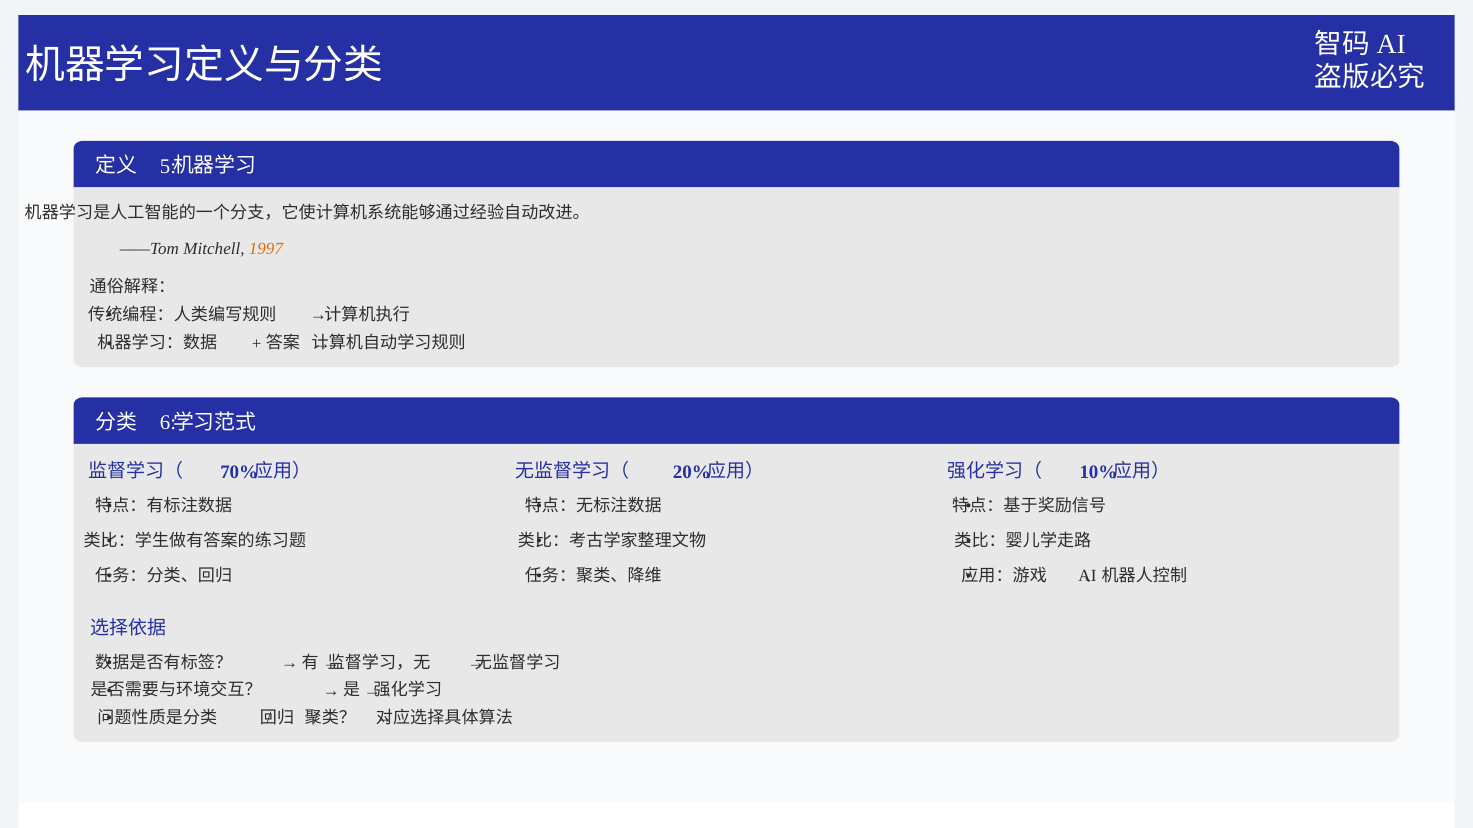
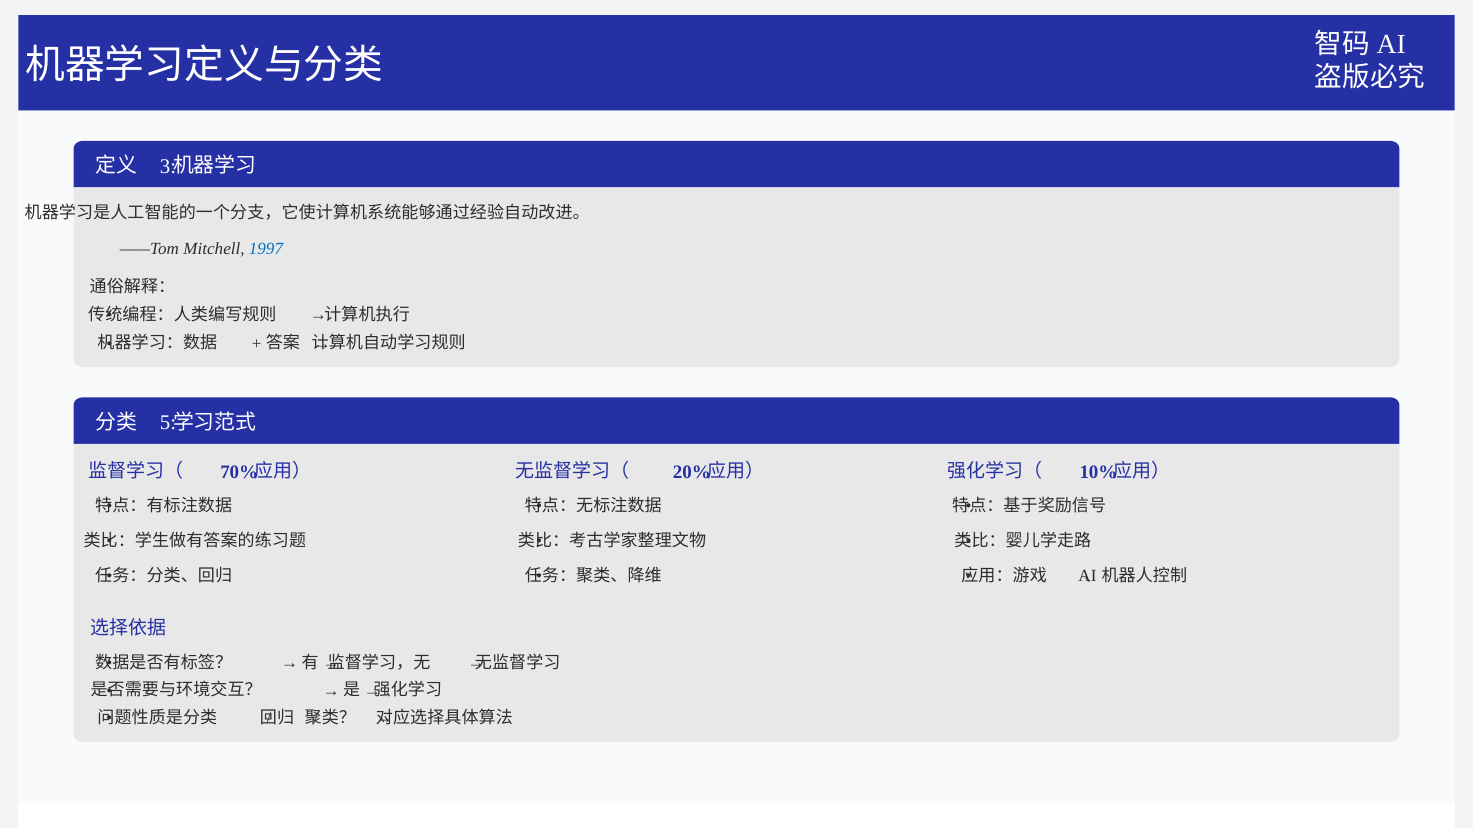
5: 5 -> 3
1997 colour: orange -> blue
6: 6 -> 5
